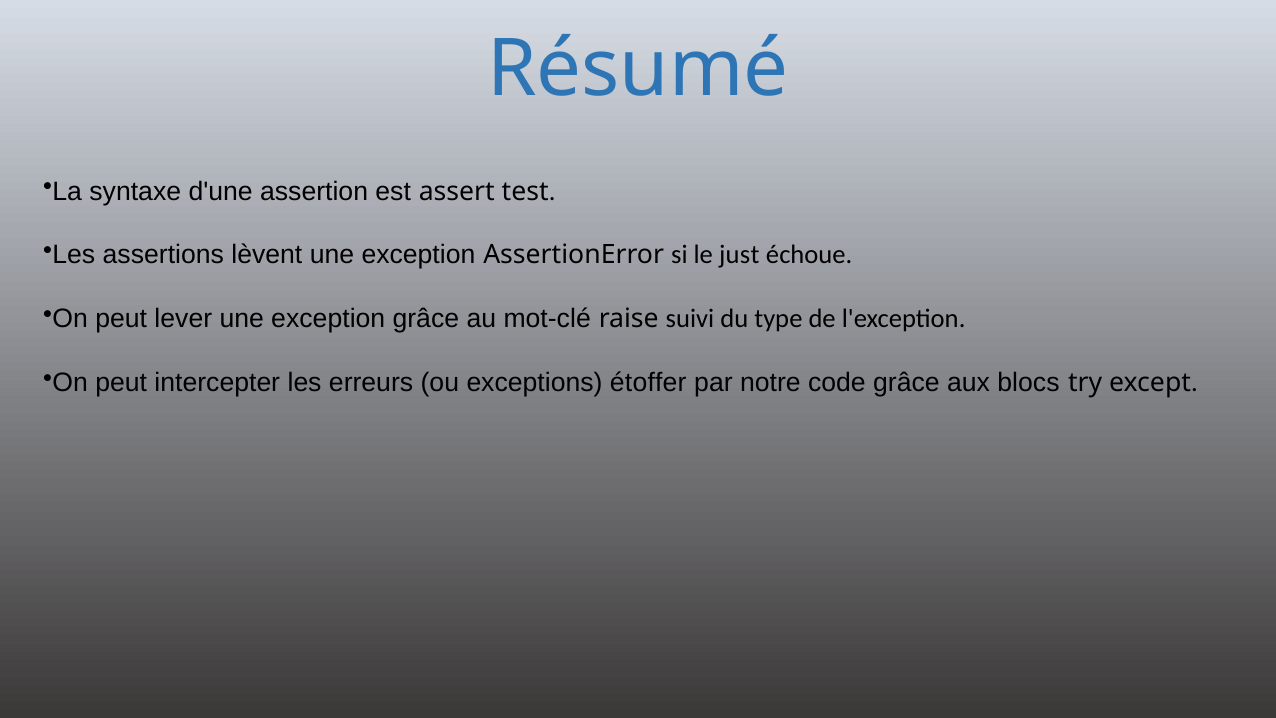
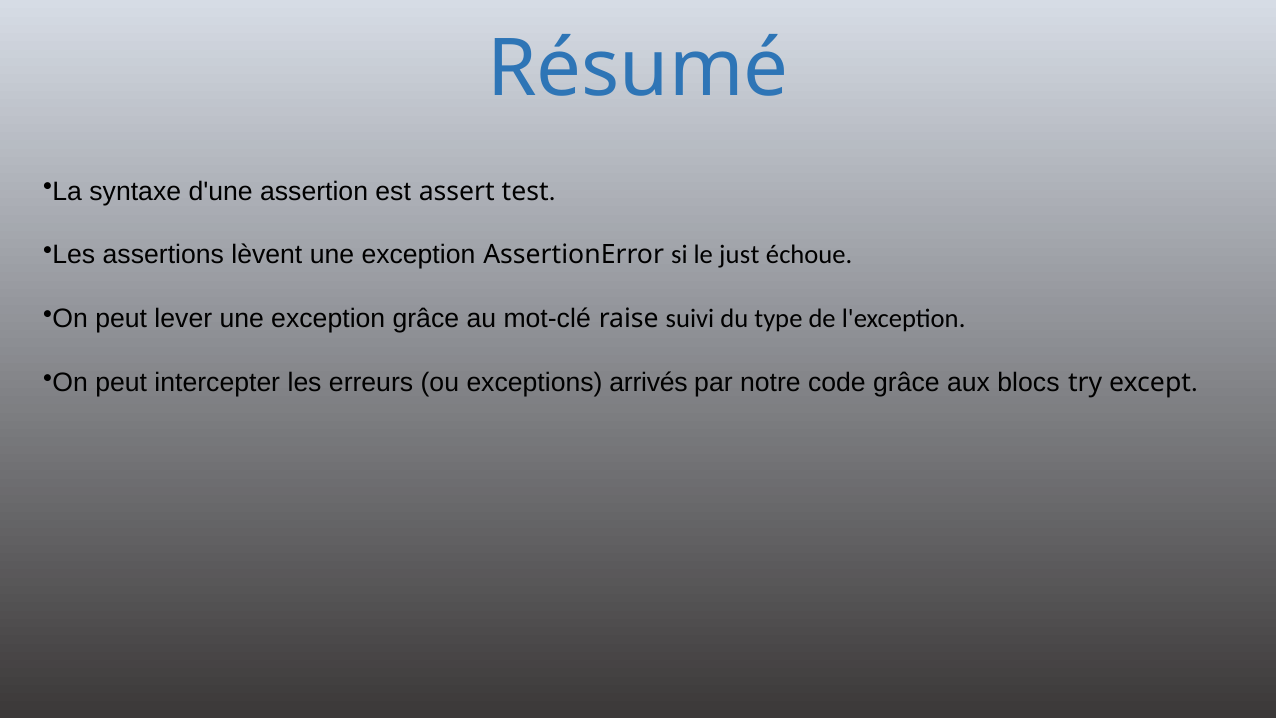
étoffer: étoffer -> arrivés
